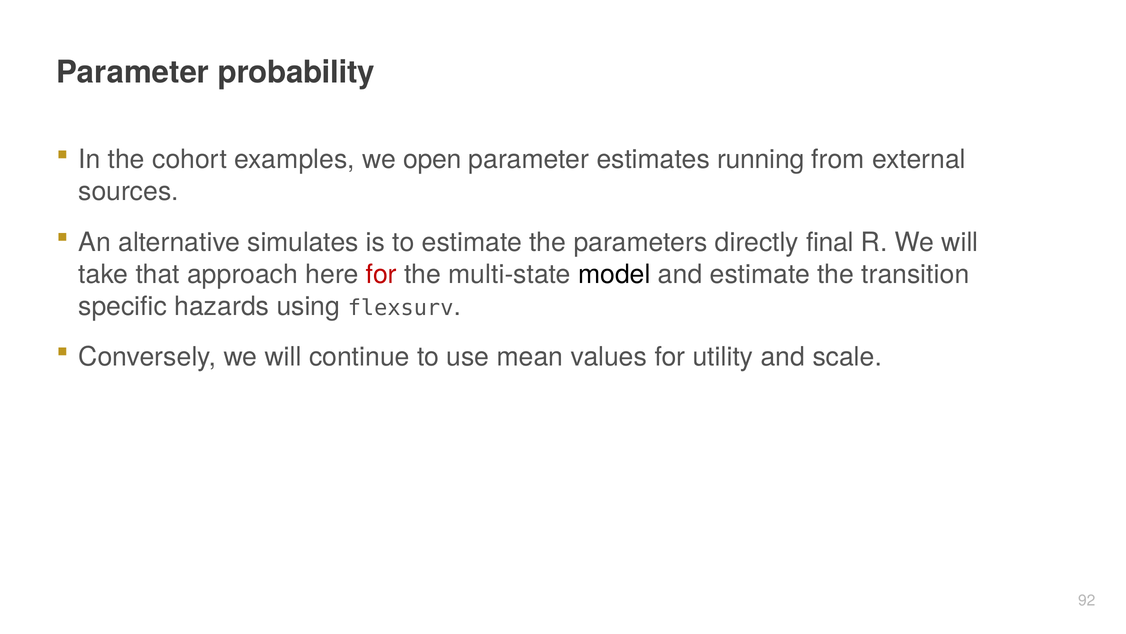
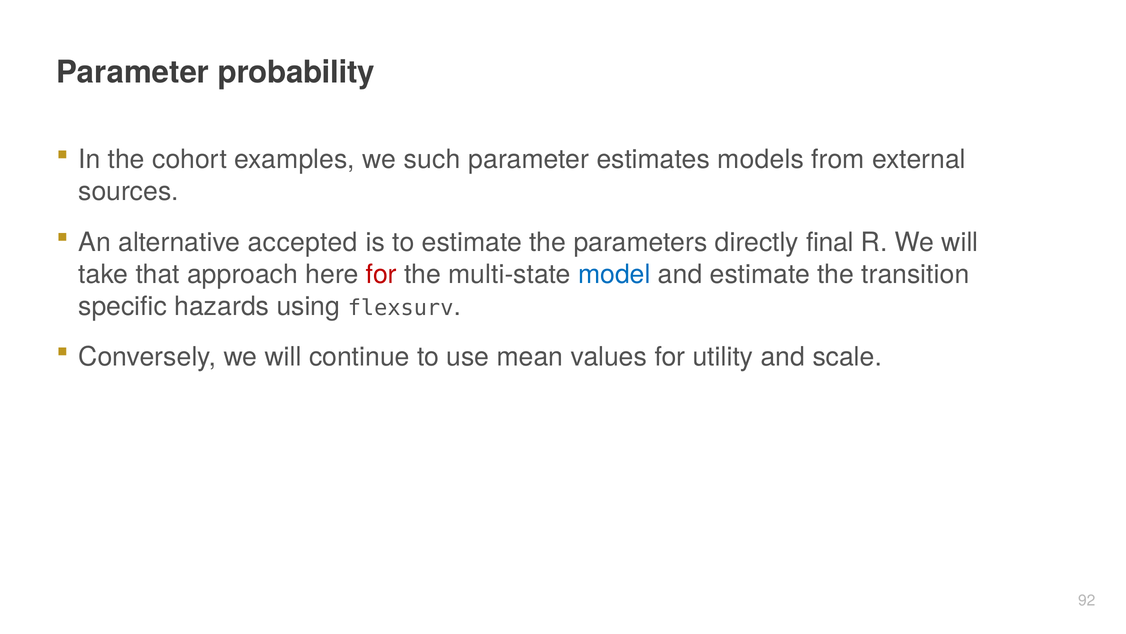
open: open -> such
running: running -> models
simulates: simulates -> accepted
model colour: black -> blue
